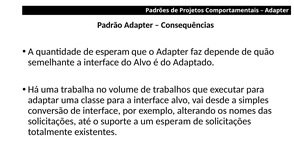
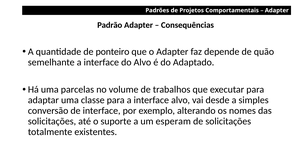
de esperam: esperam -> ponteiro
trabalha: trabalha -> parcelas
